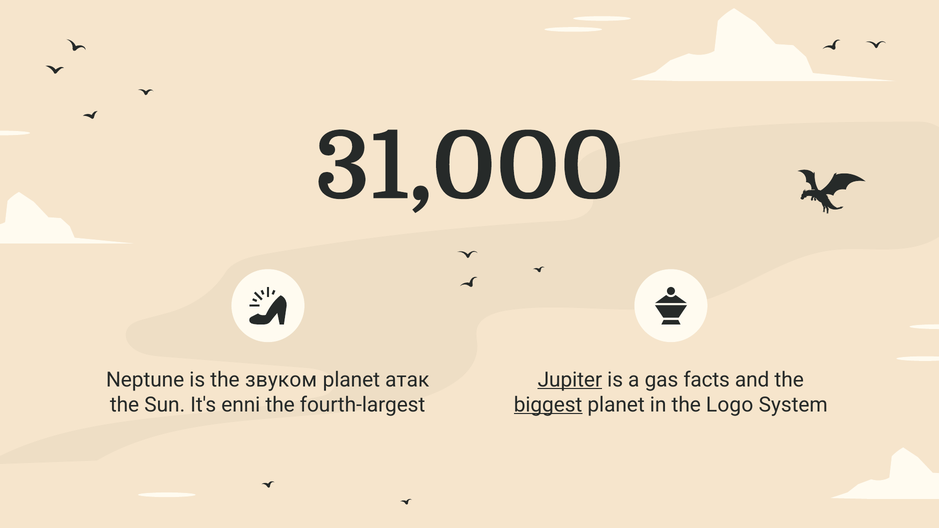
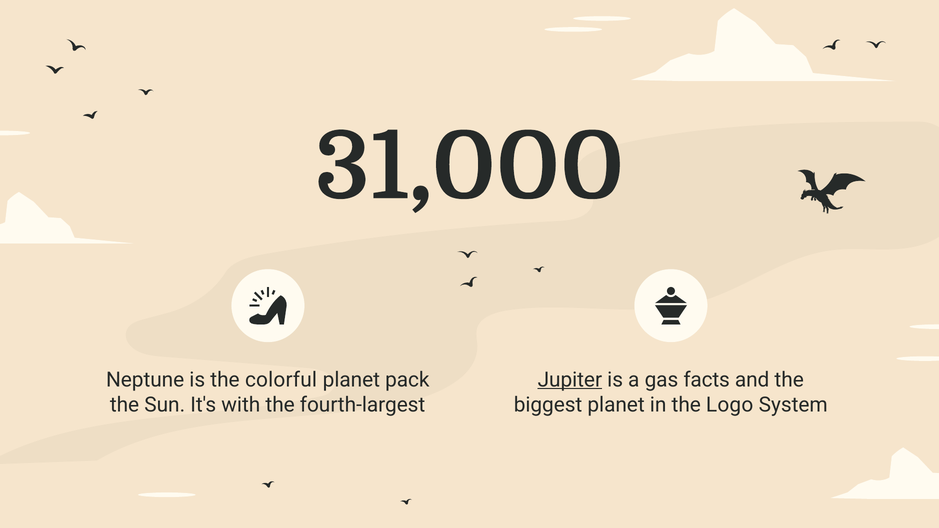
звуком: звуком -> colorful
атак: атак -> pack
enni: enni -> with
biggest underline: present -> none
